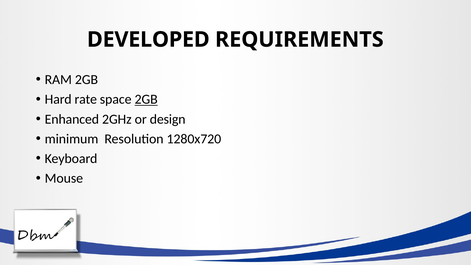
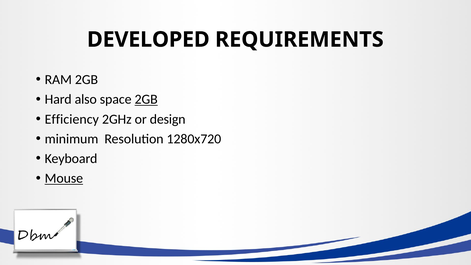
rate: rate -> also
Enhanced: Enhanced -> Efficiency
Mouse underline: none -> present
